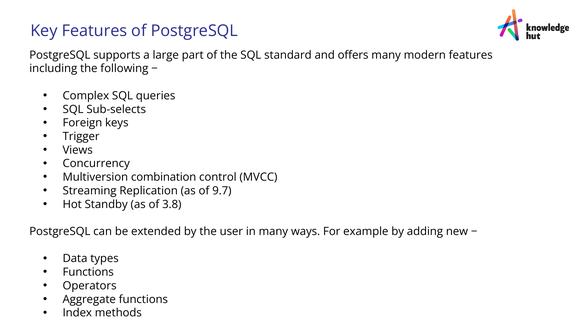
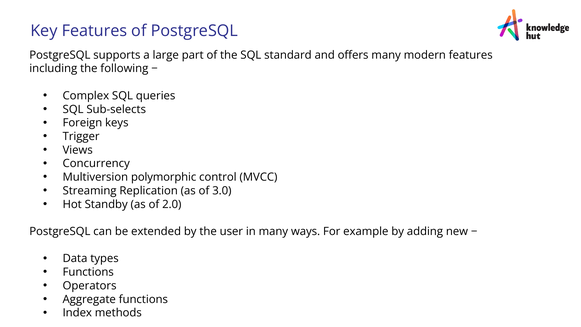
combination: combination -> polymorphic
9.7: 9.7 -> 3.0
3.8: 3.8 -> 2.0
